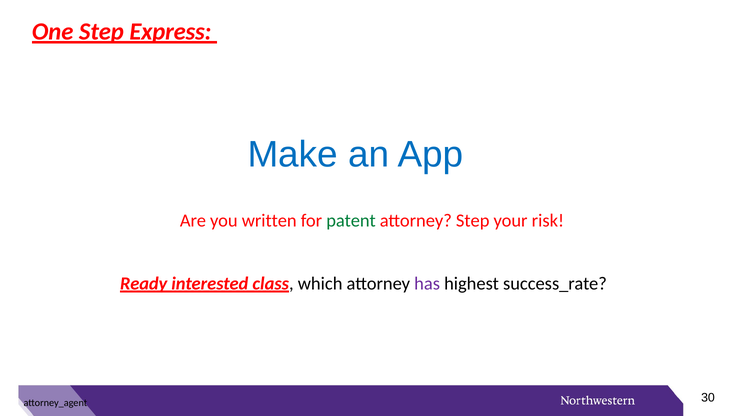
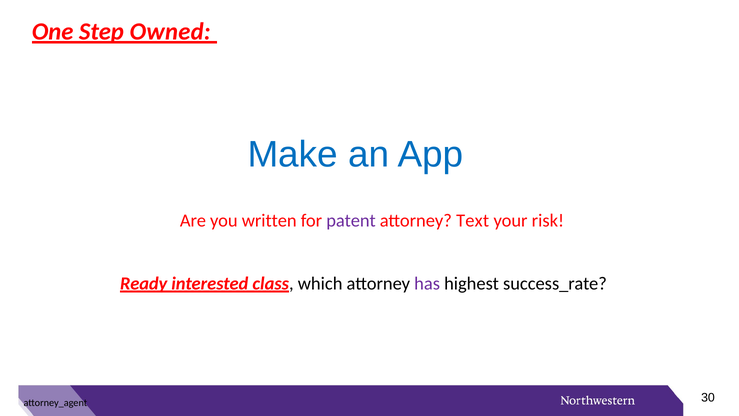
Express: Express -> Owned
patent colour: green -> purple
attorney Step: Step -> Text
